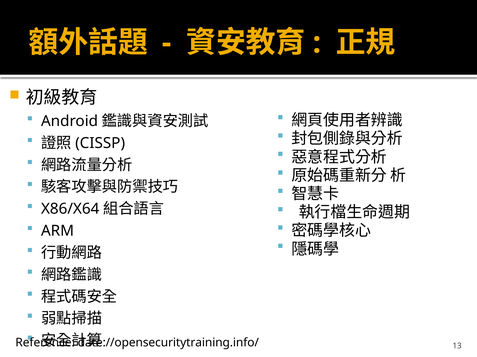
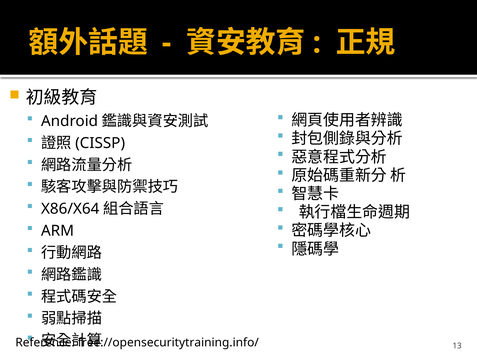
date://opensecuritytraining.info/: date://opensecuritytraining.info/ -> free://opensecuritytraining.info/
